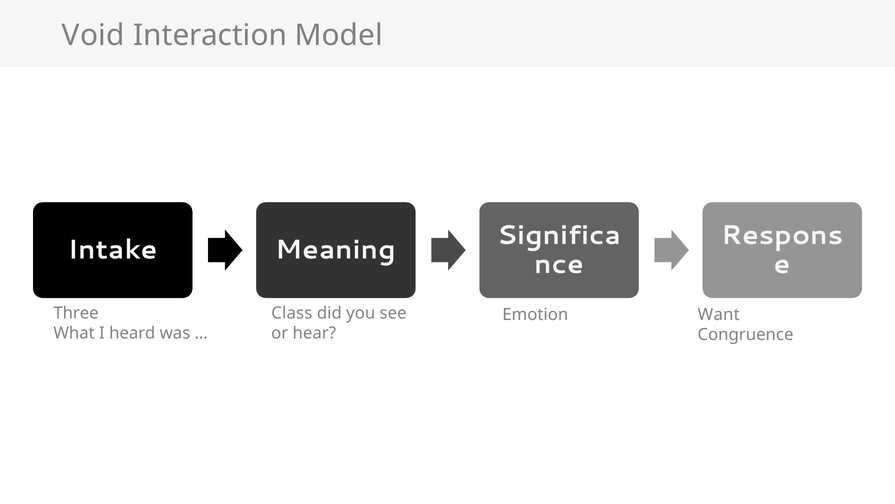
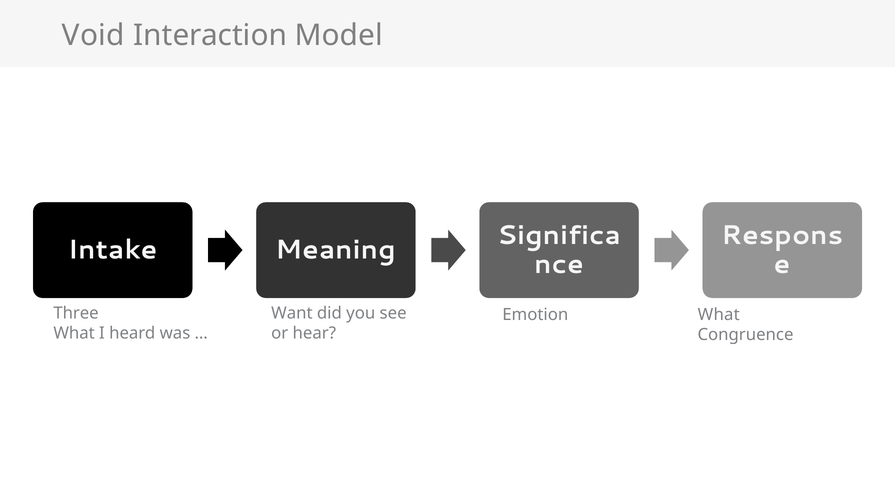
Class: Class -> Want
Emotion Want: Want -> What
